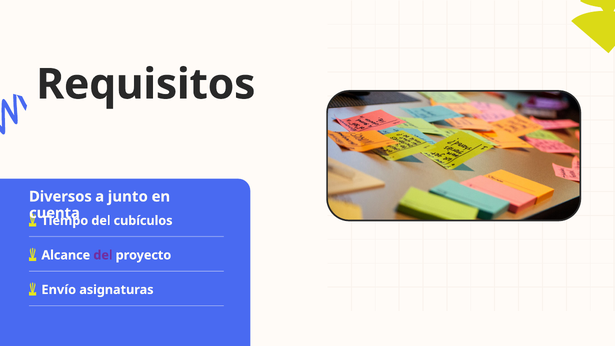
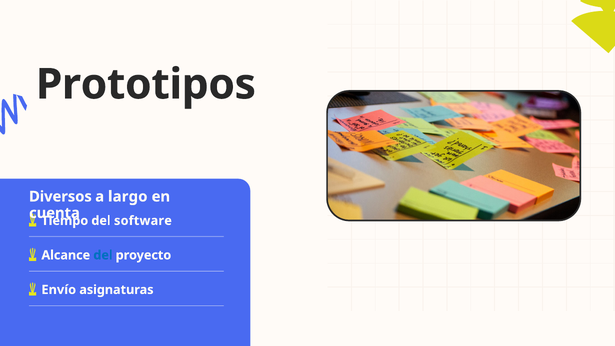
Requisitos: Requisitos -> Prototipos
junto: junto -> largo
cubículos: cubículos -> software
del at (103, 255) colour: purple -> blue
